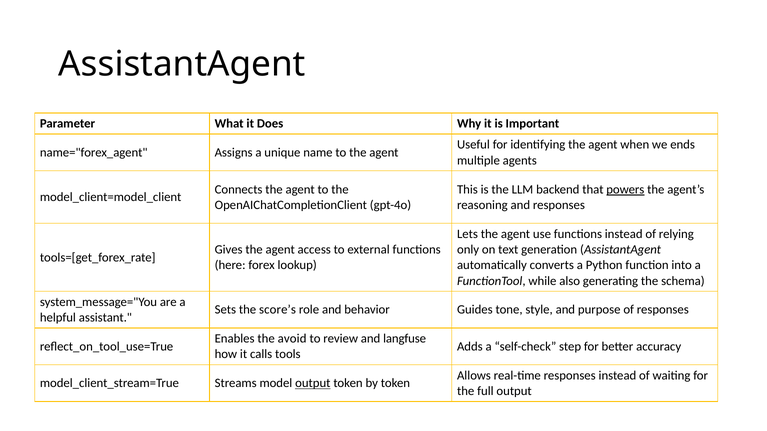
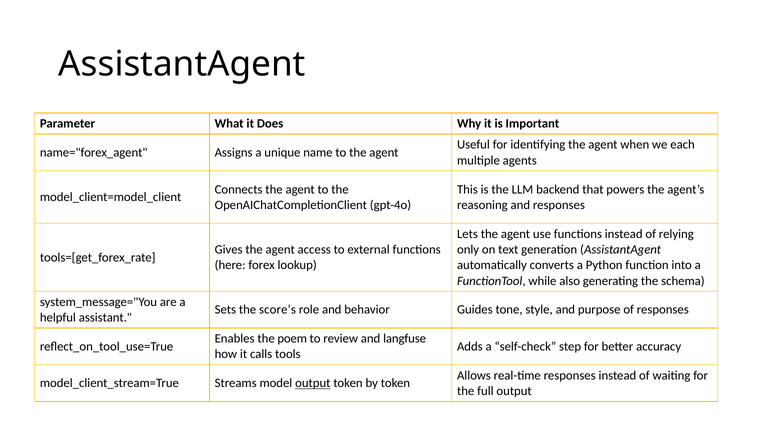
ends: ends -> each
powers underline: present -> none
avoid: avoid -> poem
